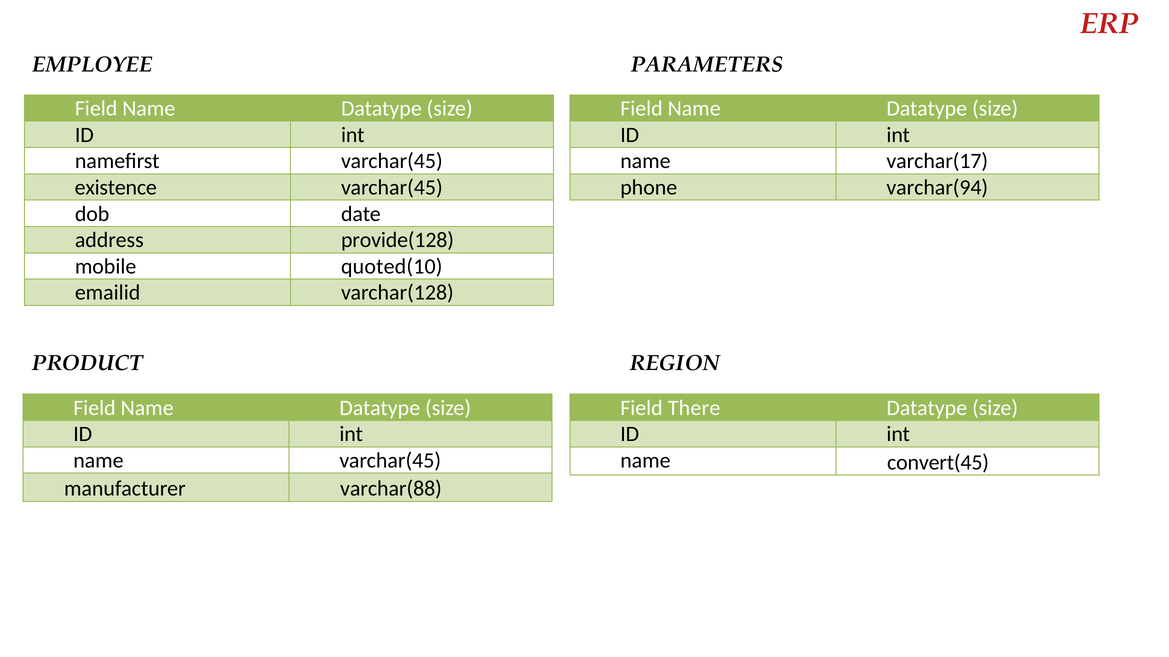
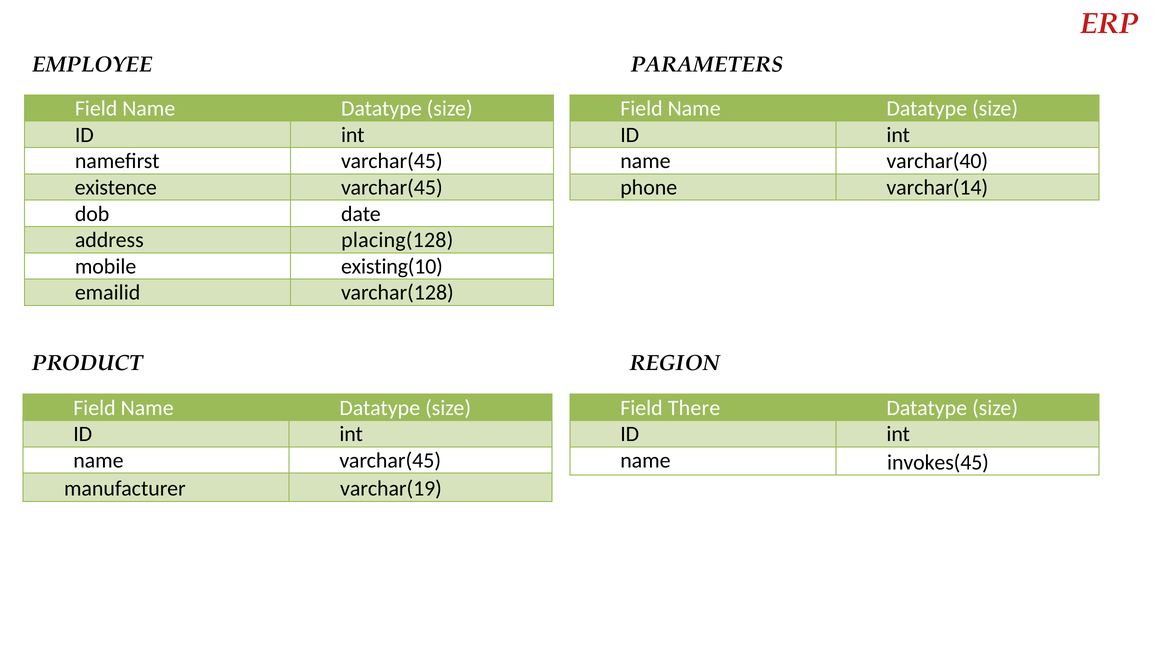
varchar(17: varchar(17 -> varchar(40
varchar(94: varchar(94 -> varchar(14
provide(128: provide(128 -> placing(128
quoted(10: quoted(10 -> existing(10
convert(45: convert(45 -> invokes(45
varchar(88: varchar(88 -> varchar(19
